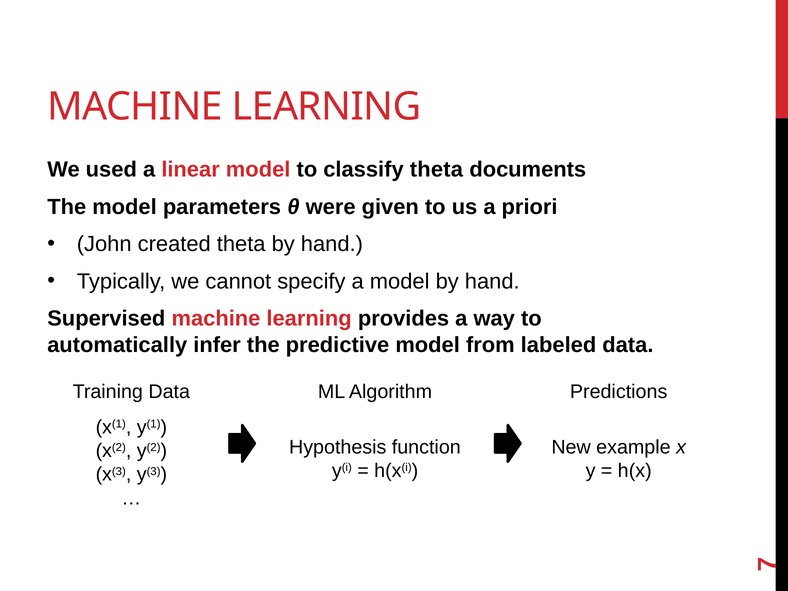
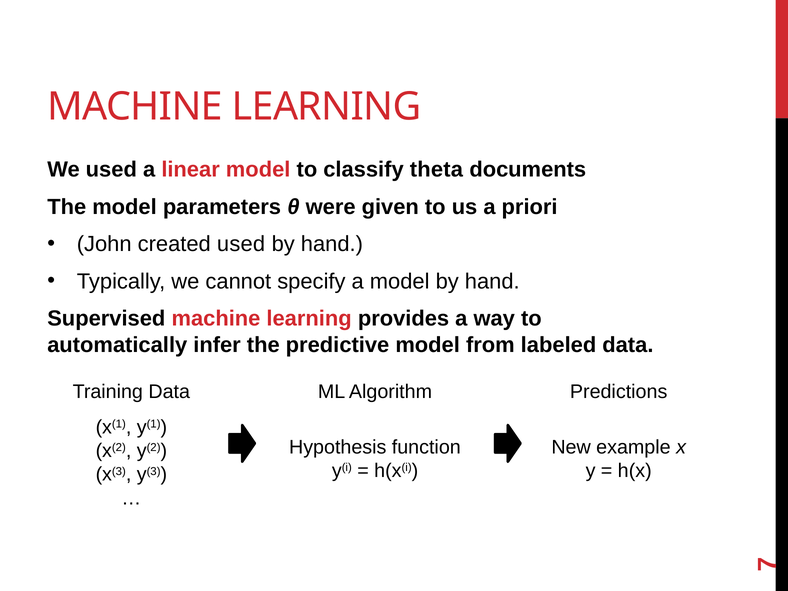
created theta: theta -> used
